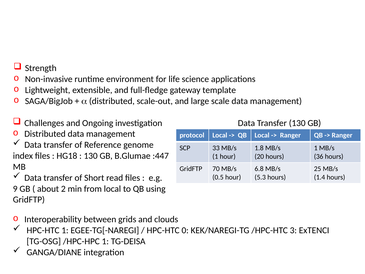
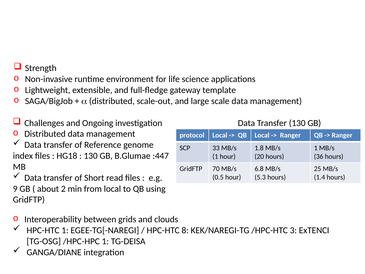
0: 0 -> 8
